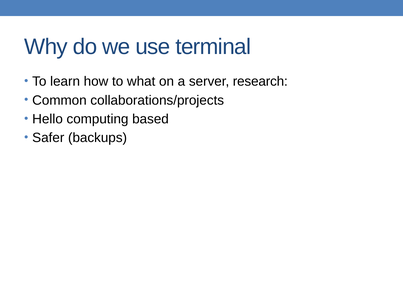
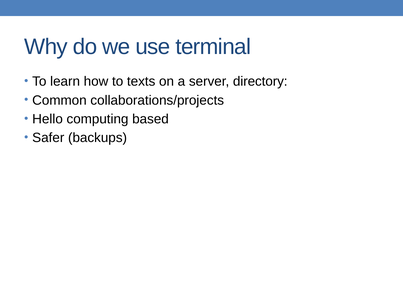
what: what -> texts
research: research -> directory
